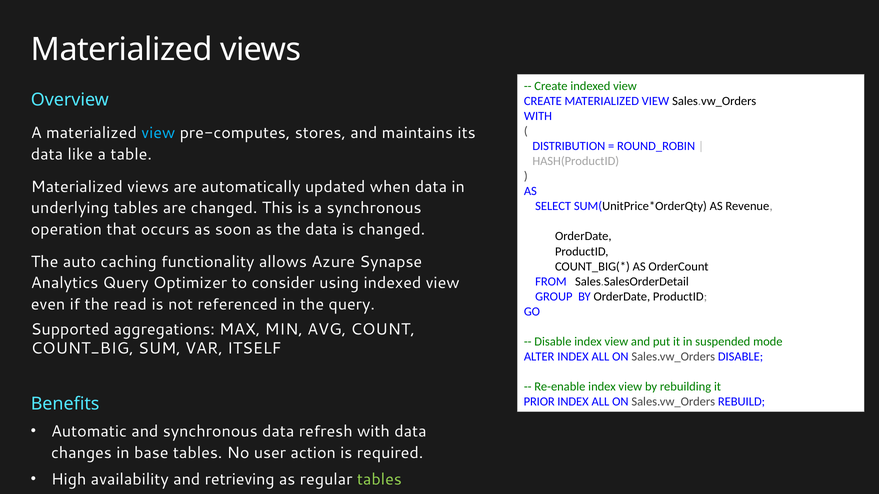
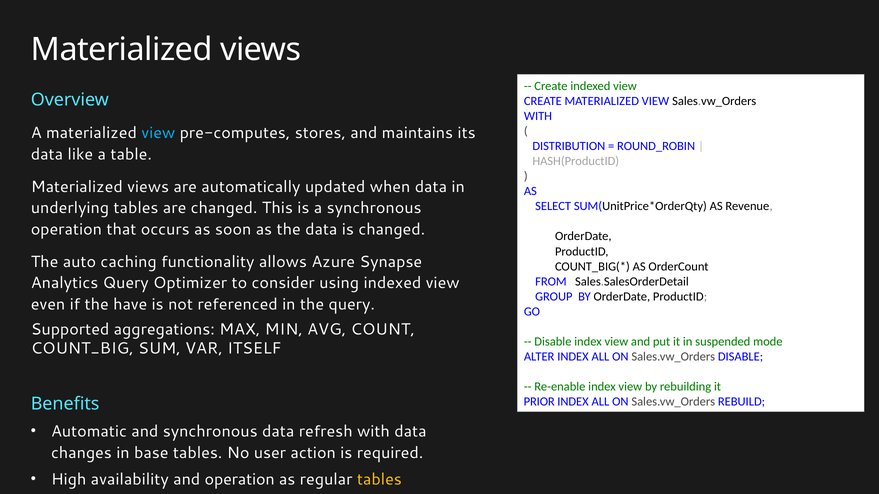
read: read -> have
and retrieving: retrieving -> operation
tables at (379, 480) colour: light green -> yellow
